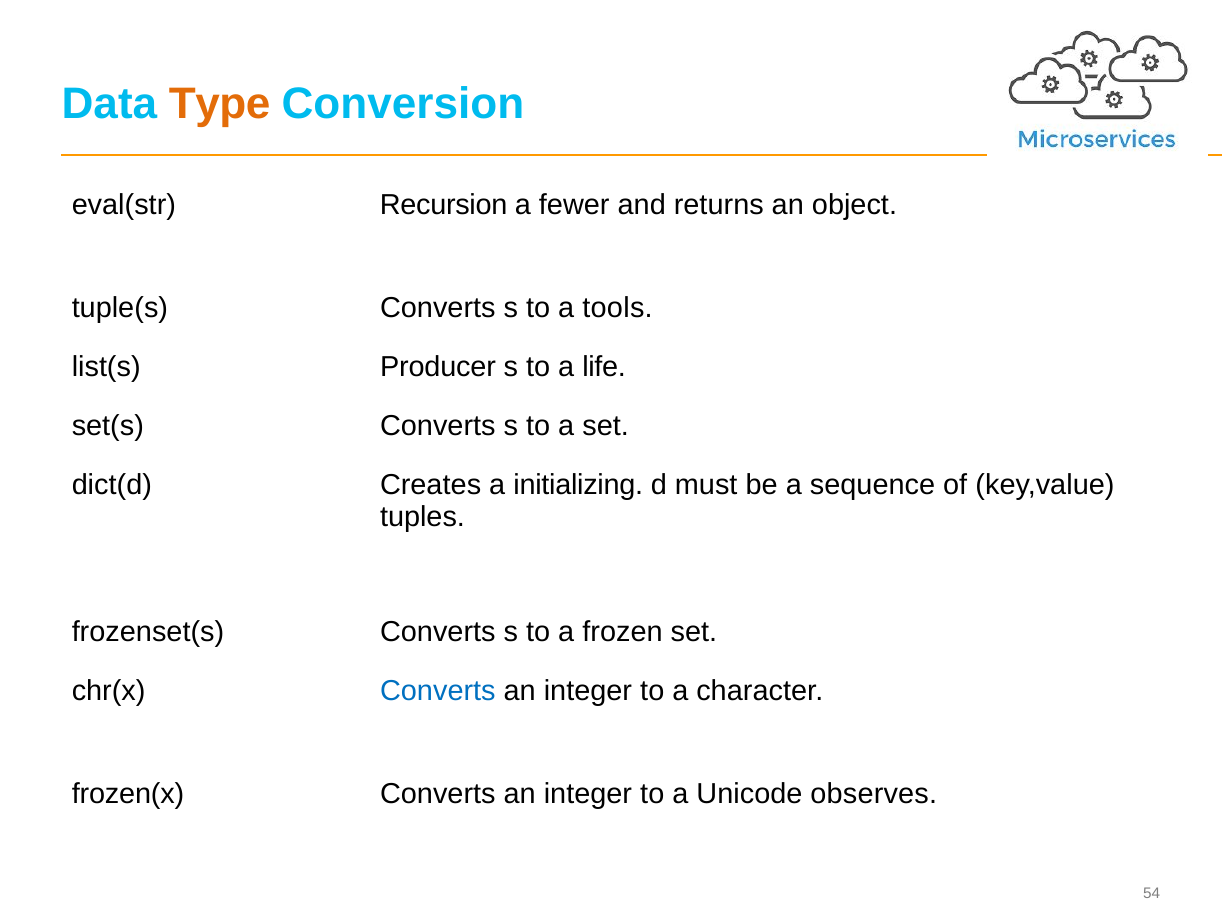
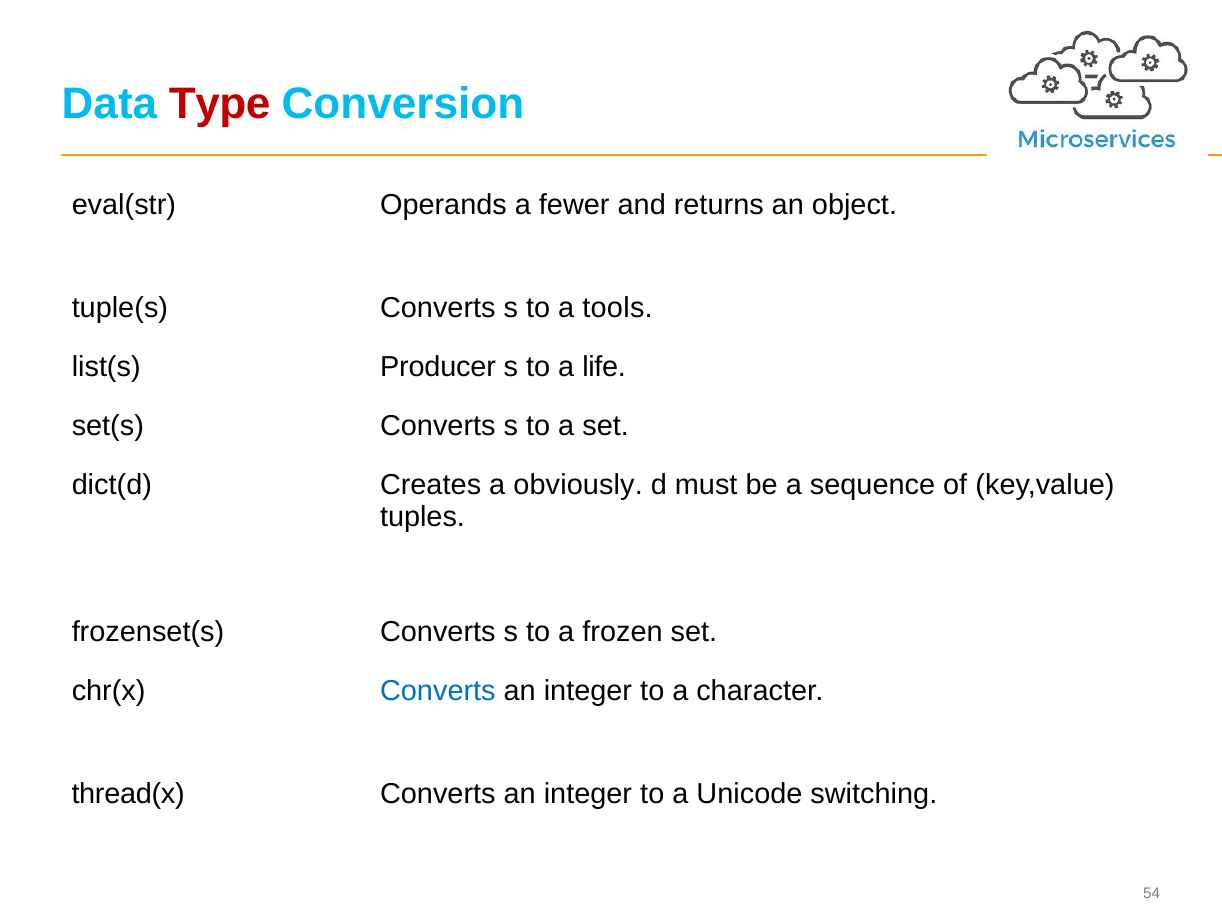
Type colour: orange -> red
Recursion: Recursion -> Operands
initializing: initializing -> obviously
frozen(x: frozen(x -> thread(x
observes: observes -> switching
